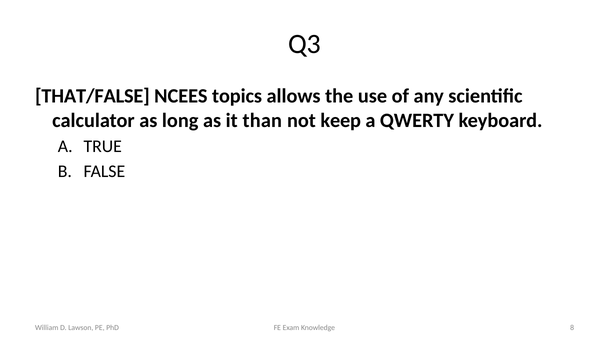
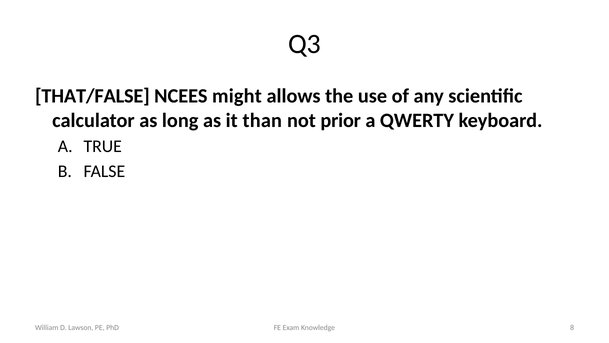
topics: topics -> might
keep: keep -> prior
